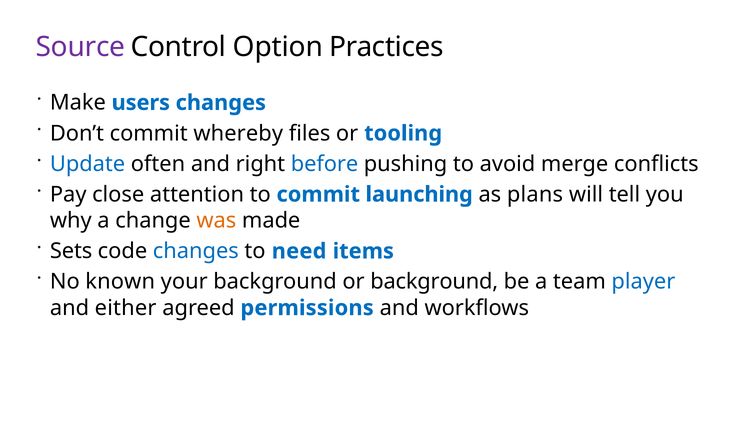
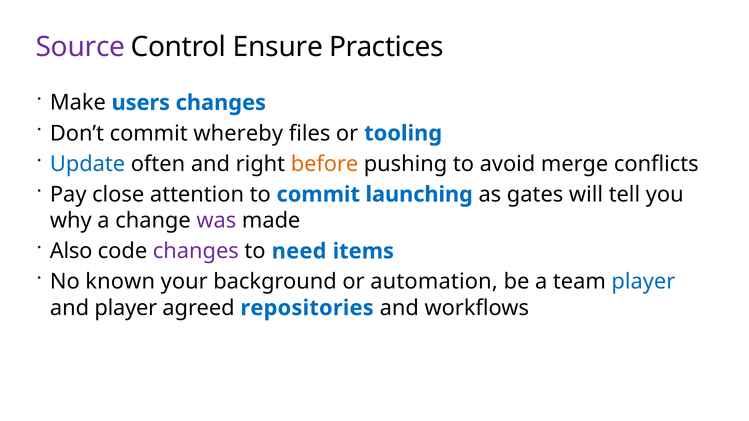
Option: Option -> Ensure
before colour: blue -> orange
plans: plans -> gates
was colour: orange -> purple
Sets: Sets -> Also
changes at (196, 251) colour: blue -> purple
or background: background -> automation
and either: either -> player
permissions: permissions -> repositories
